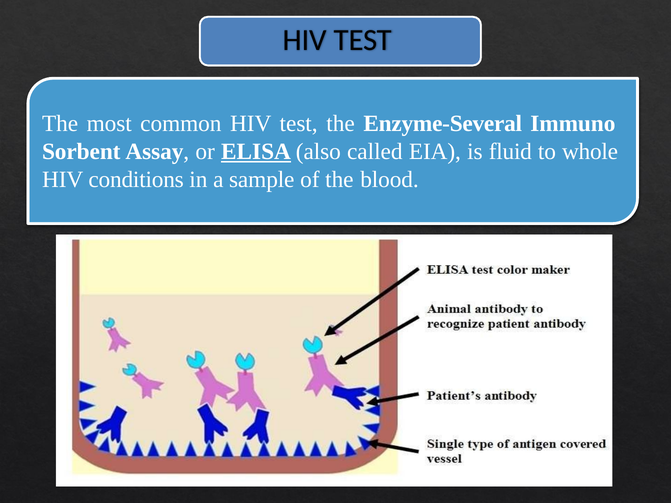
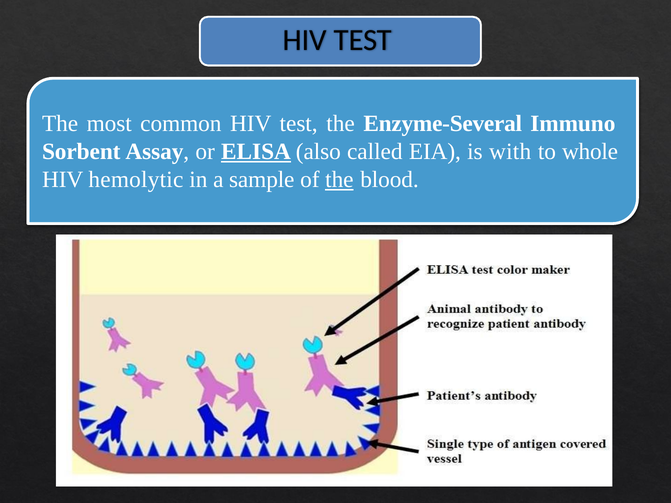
fluid: fluid -> with
conditions: conditions -> hemolytic
the at (339, 180) underline: none -> present
